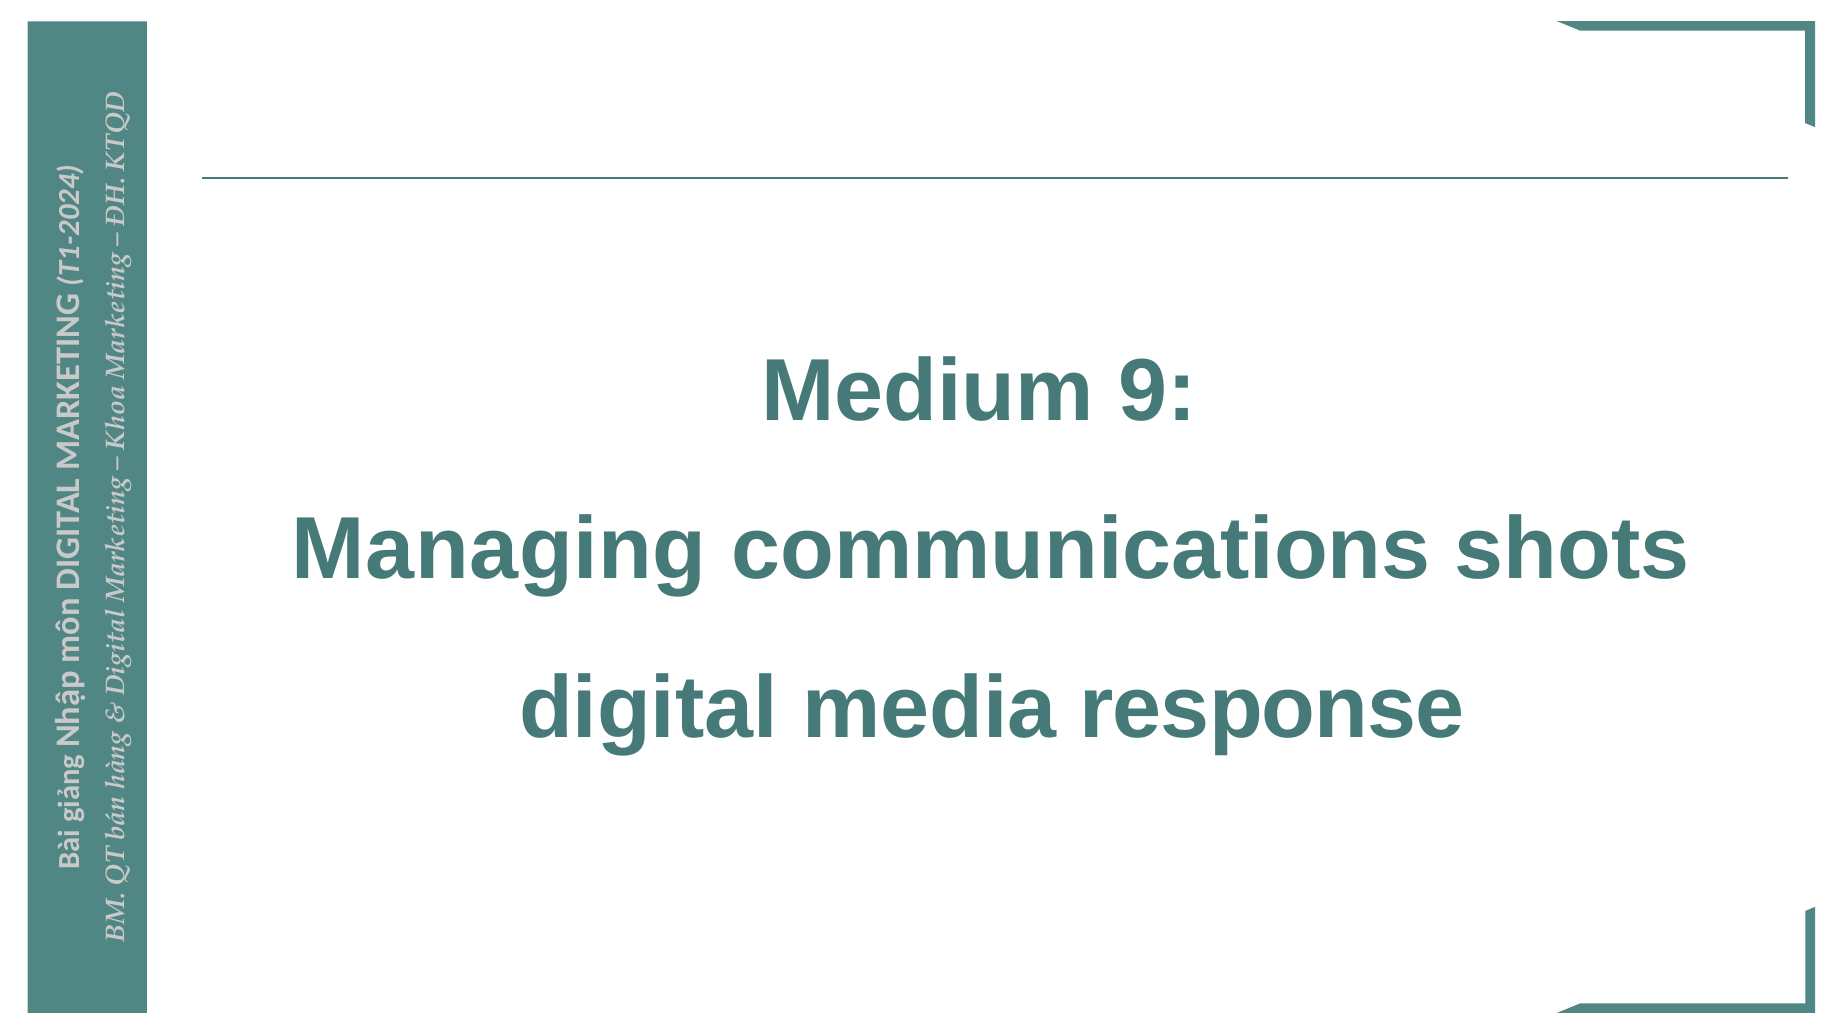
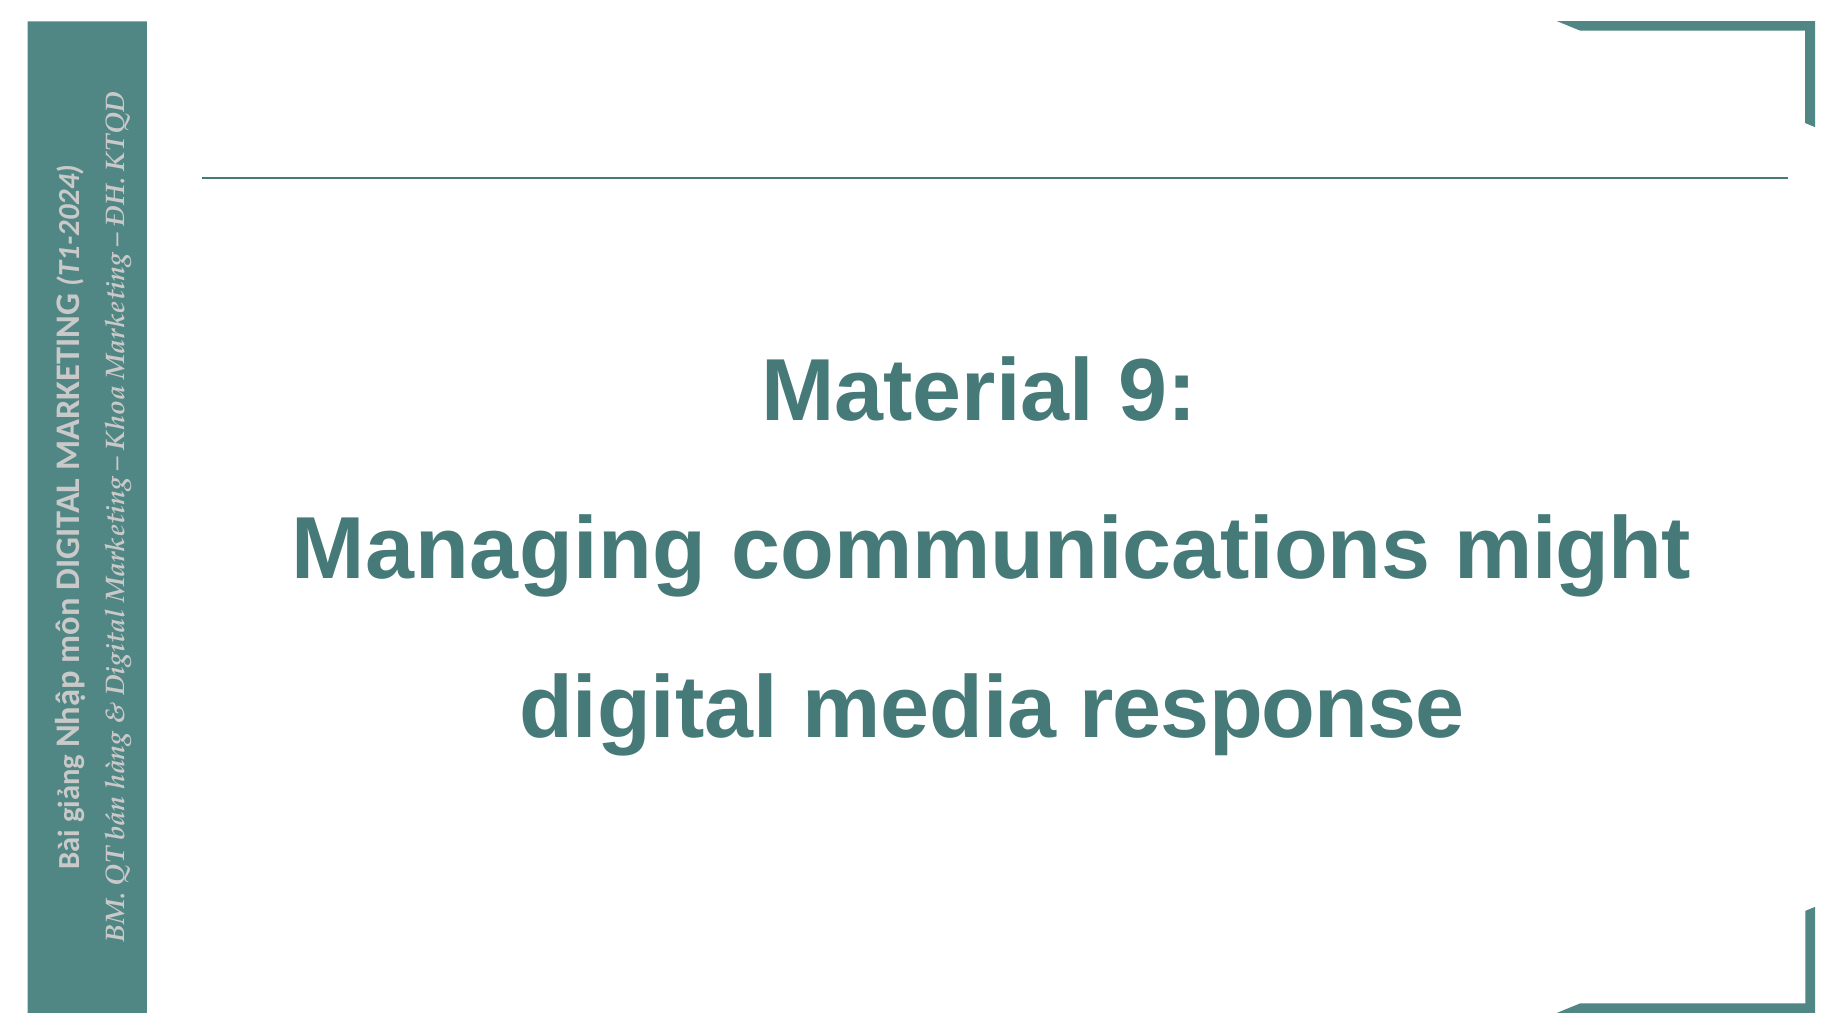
Medium: Medium -> Material
shots: shots -> might
